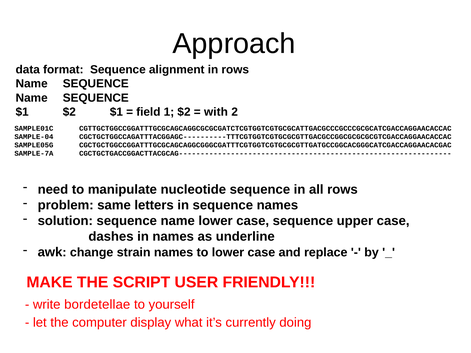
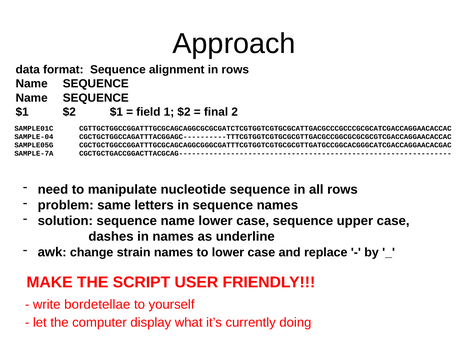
with: with -> final
